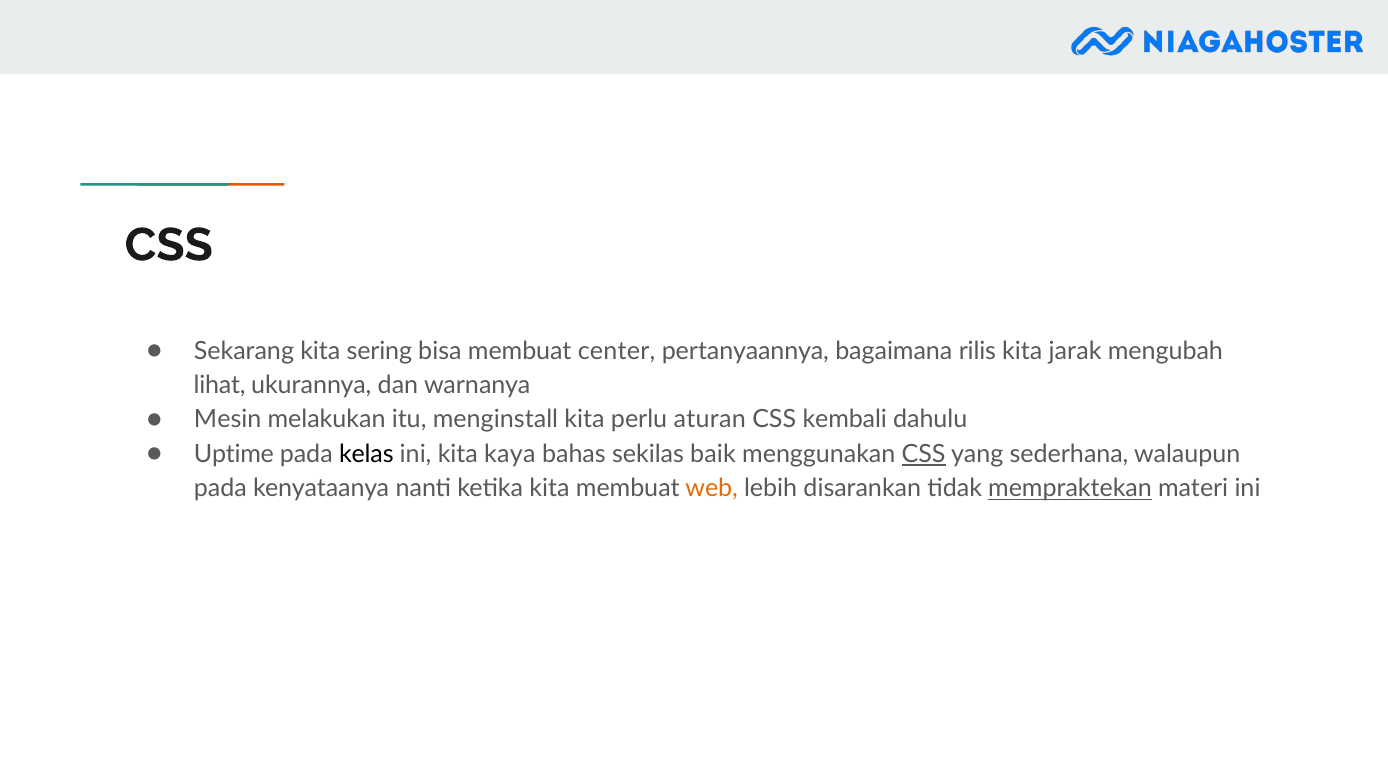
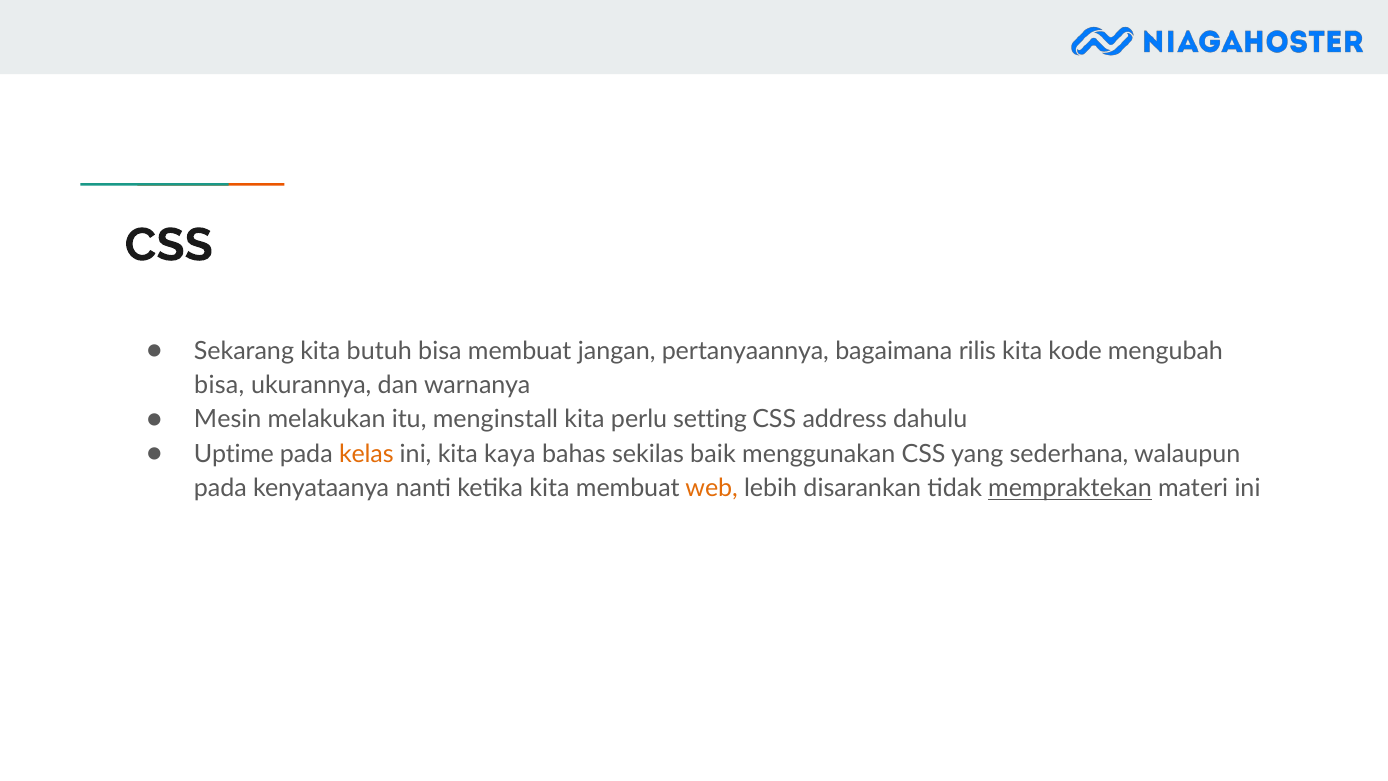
sering: sering -> butuh
center: center -> jangan
jarak: jarak -> kode
lihat at (220, 385): lihat -> bisa
aturan: aturan -> setting
kembali: kembali -> address
kelas colour: black -> orange
CSS at (924, 454) underline: present -> none
